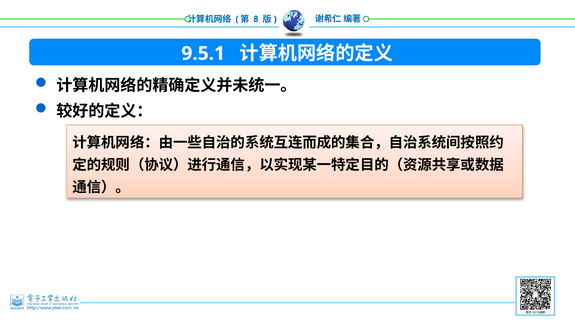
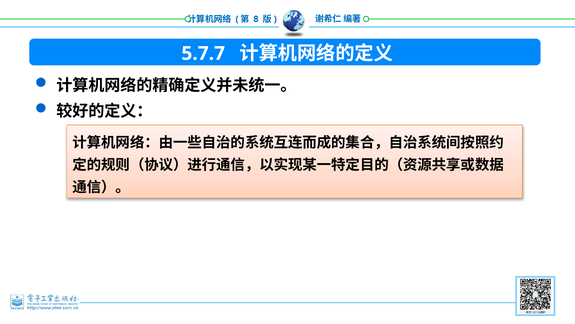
9.5.1: 9.5.1 -> 5.7.7
